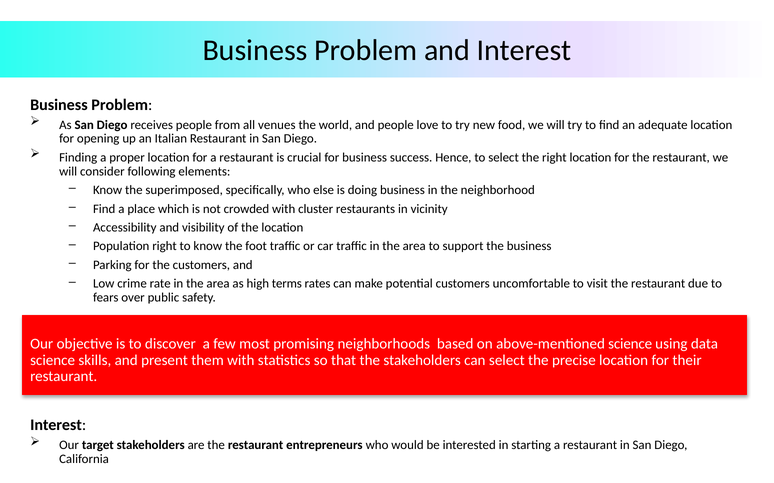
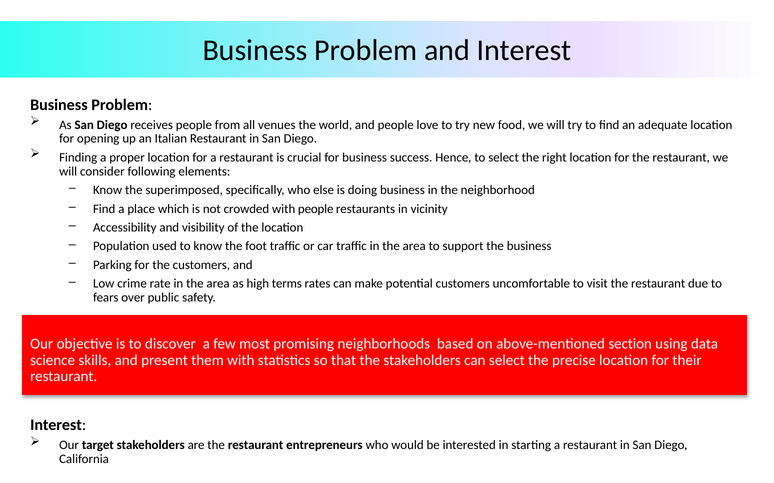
with cluster: cluster -> people
Population right: right -> used
above-mentioned science: science -> section
